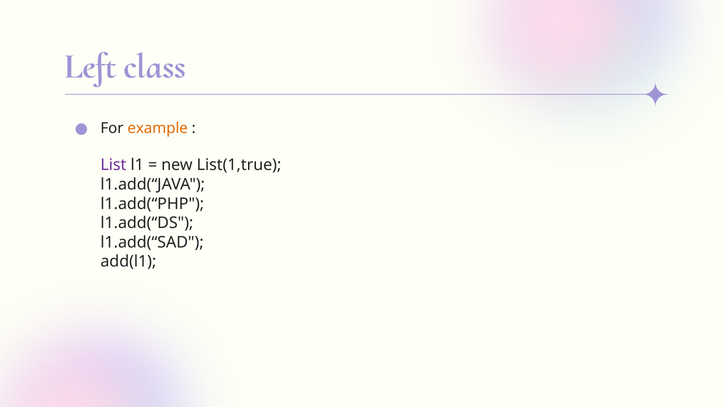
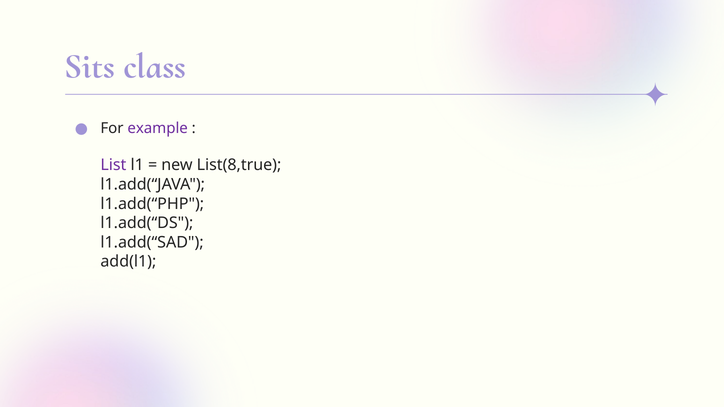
Left: Left -> Sits
example colour: orange -> purple
List(1,true: List(1,true -> List(8,true
